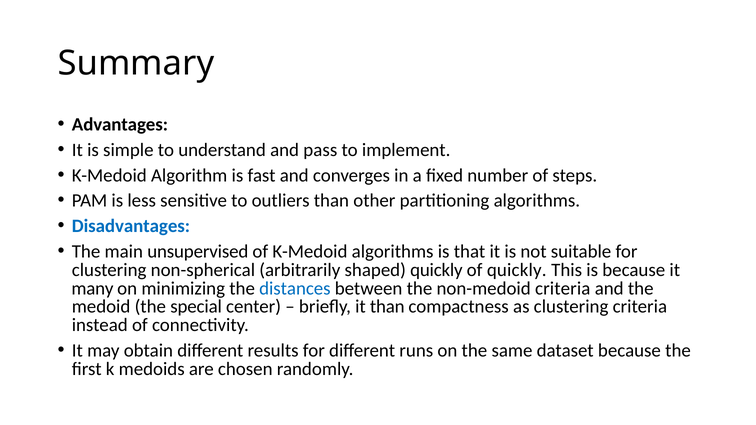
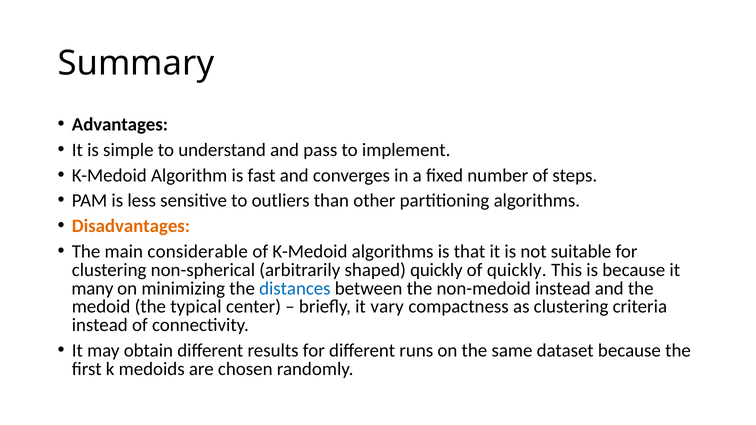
Disadvantages colour: blue -> orange
unsupervised: unsupervised -> considerable
non-medoid criteria: criteria -> instead
special: special -> typical
it than: than -> vary
